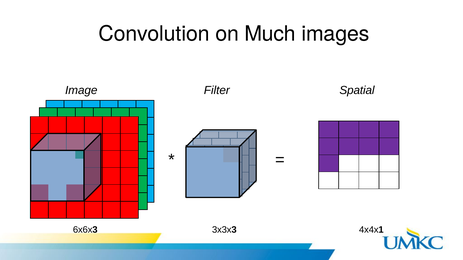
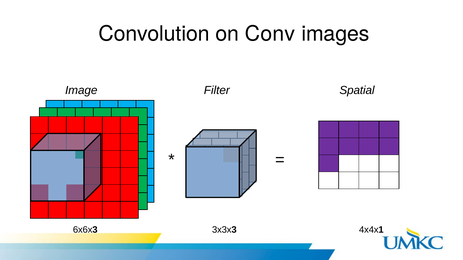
Much: Much -> Conv
